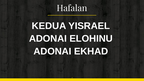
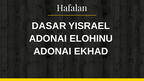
KEDUA: KEDUA -> DASAR
